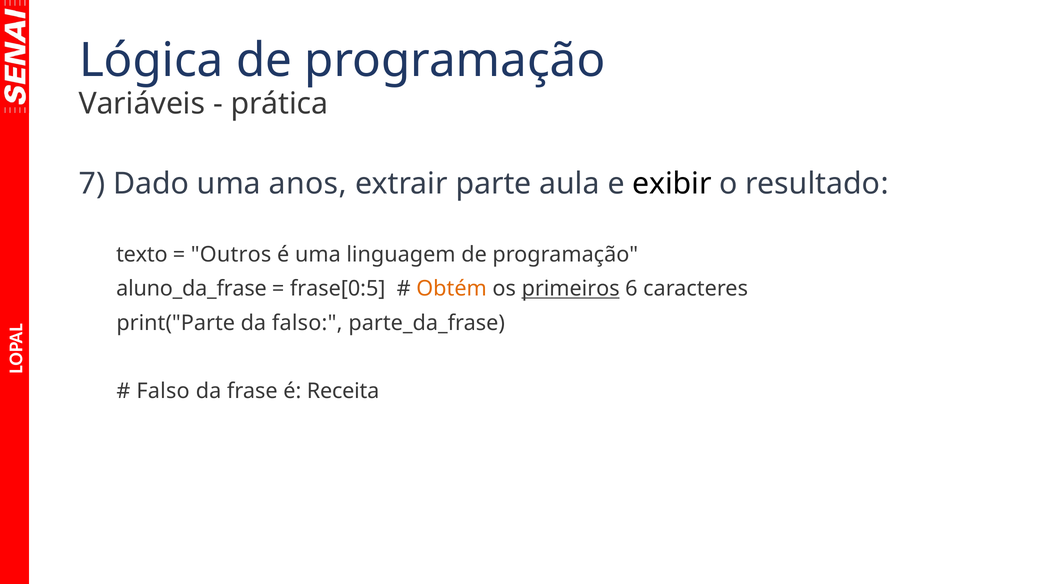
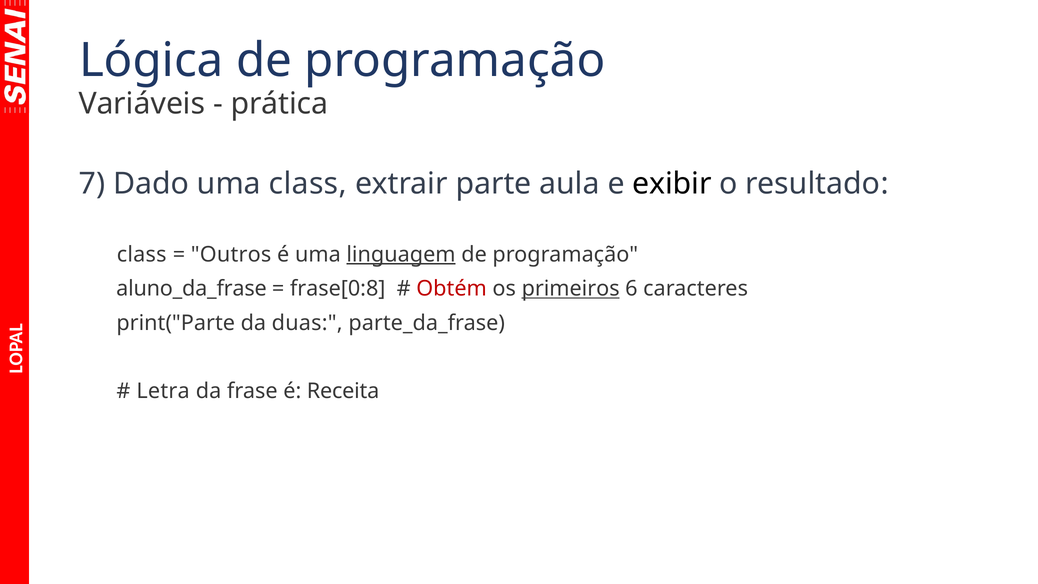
uma anos: anos -> class
texto at (142, 254): texto -> class
linguagem underline: none -> present
frase[0:5: frase[0:5 -> frase[0:8
Obtém colour: orange -> red
da falso: falso -> duas
Falso at (163, 391): Falso -> Letra
